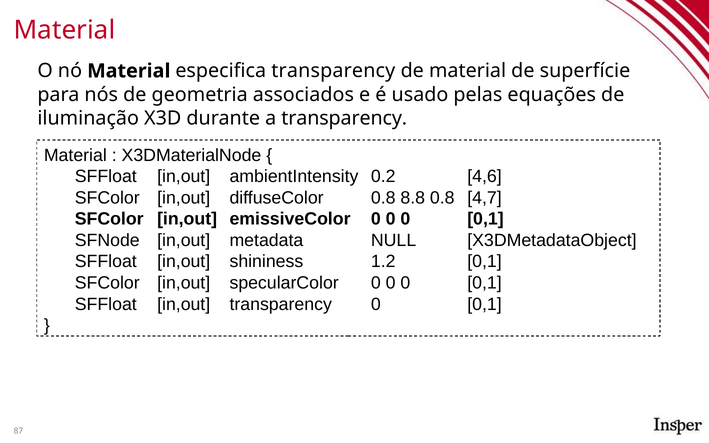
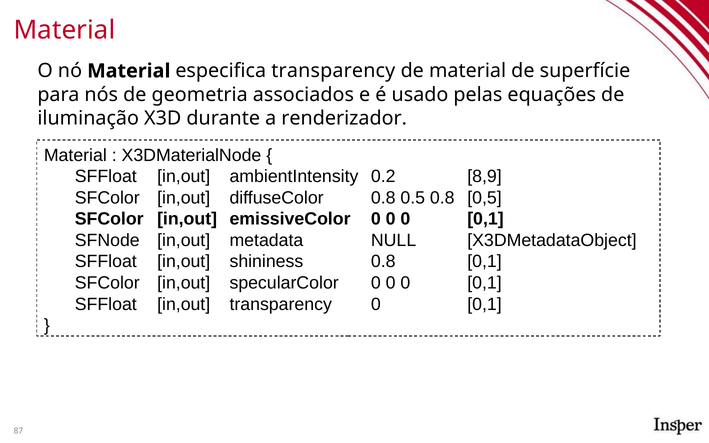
a transparency: transparency -> renderizador
4,6: 4,6 -> 8,9
8.8: 8.8 -> 0.5
4,7: 4,7 -> 0,5
shininess 1.2: 1.2 -> 0.8
